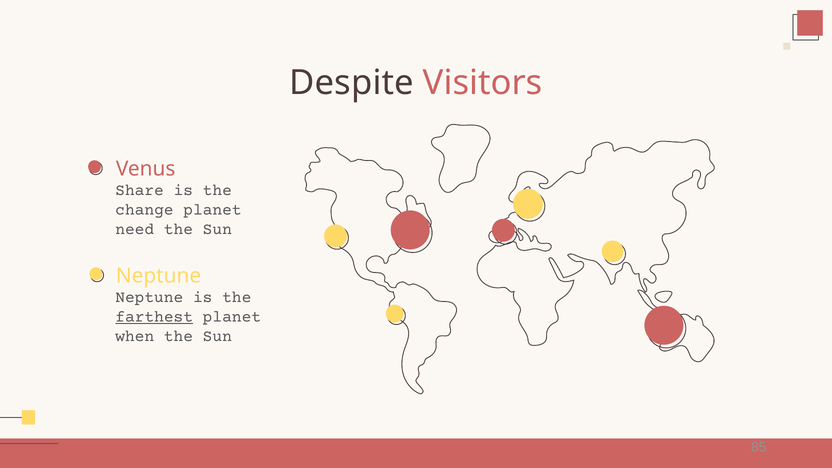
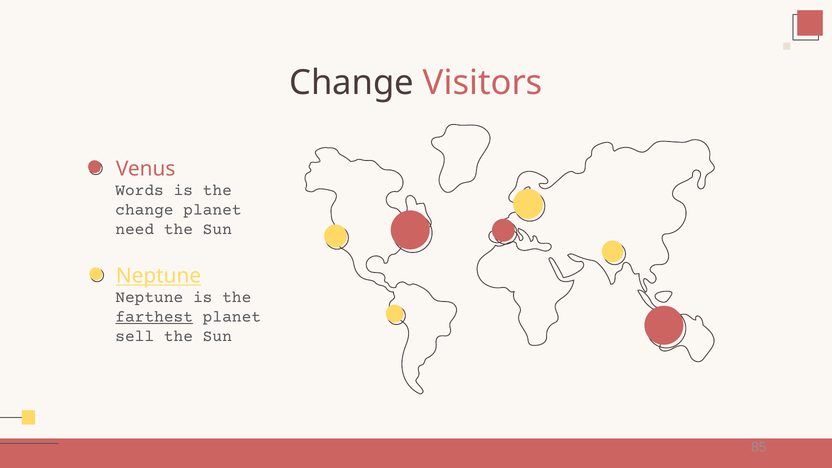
Despite at (352, 83): Despite -> Change
Share: Share -> Words
Neptune at (159, 276) underline: none -> present
when: when -> sell
